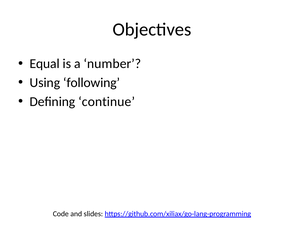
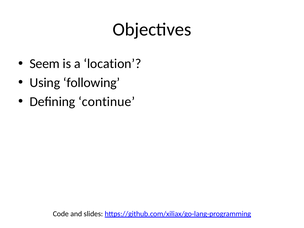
Equal: Equal -> Seem
number: number -> location
